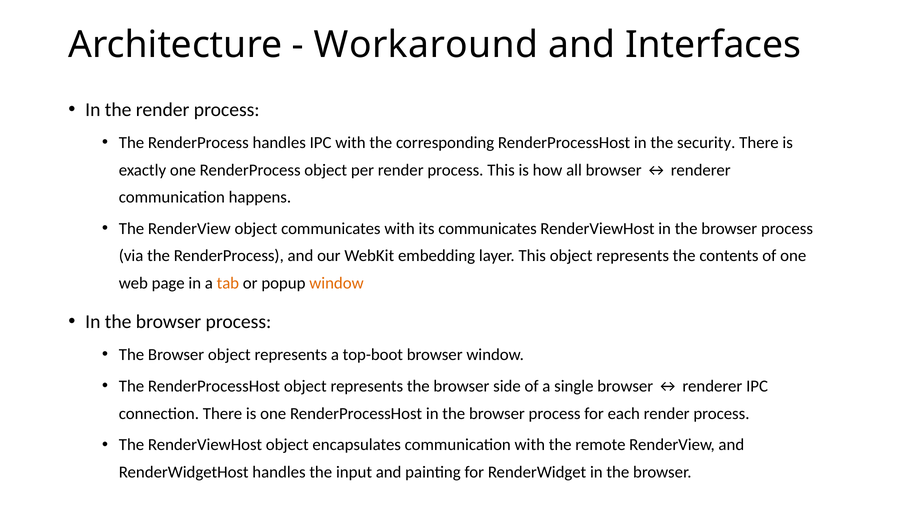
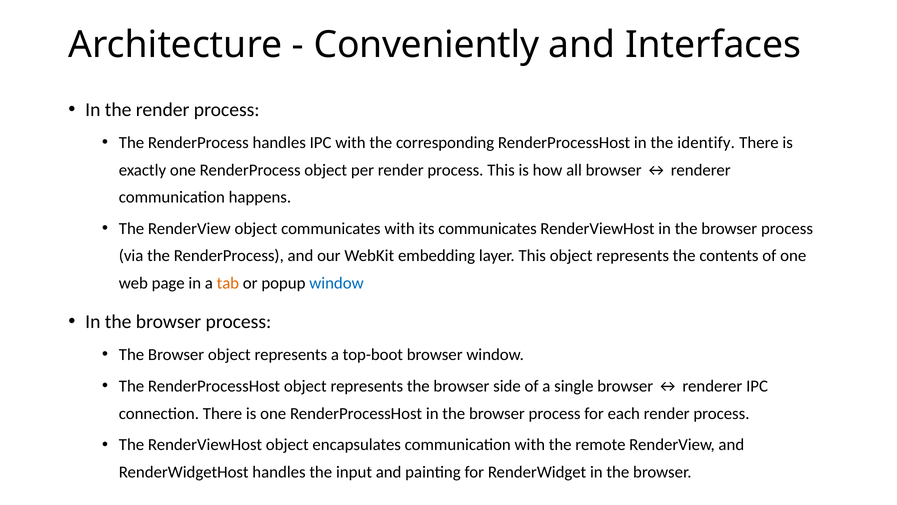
Workaround: Workaround -> Conveniently
security: security -> identify
window at (336, 283) colour: orange -> blue
